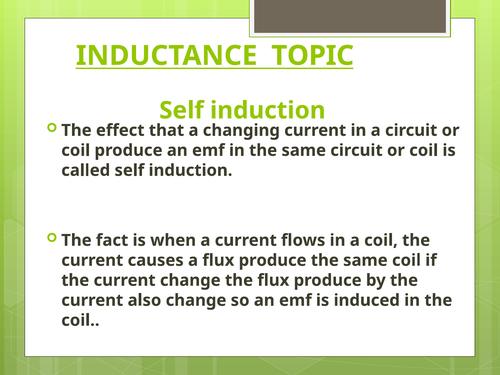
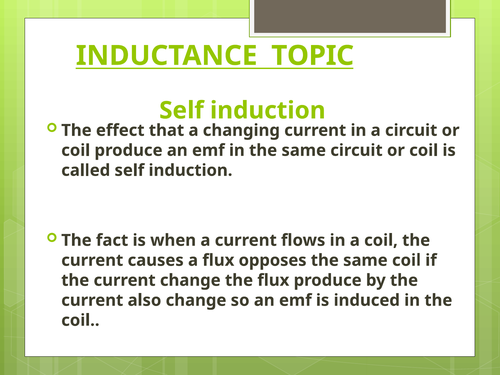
a flux produce: produce -> opposes
